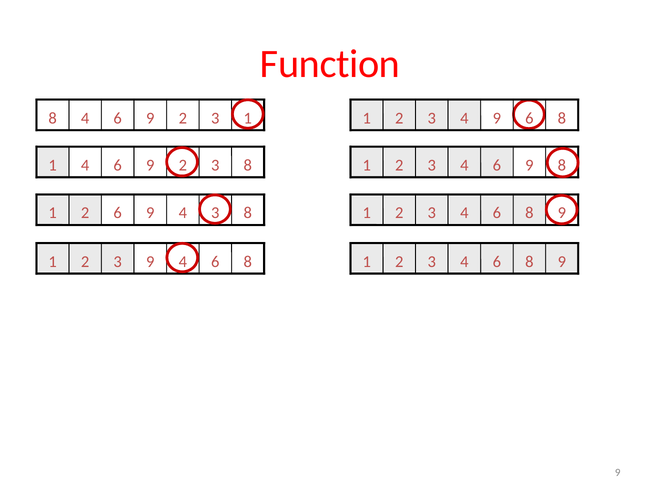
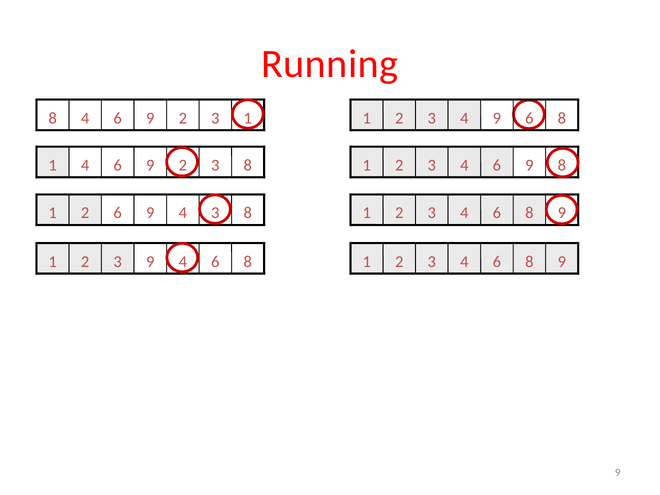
Function: Function -> Running
